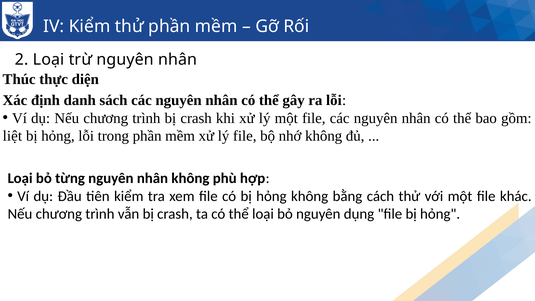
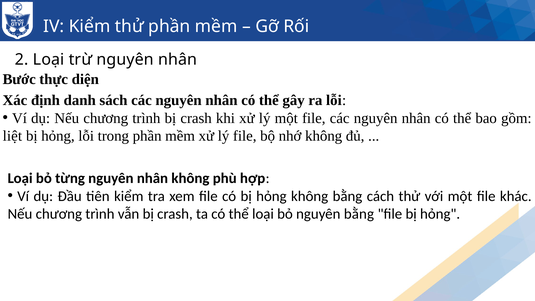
Thúc: Thúc -> Bước
nguyên dụng: dụng -> bằng
